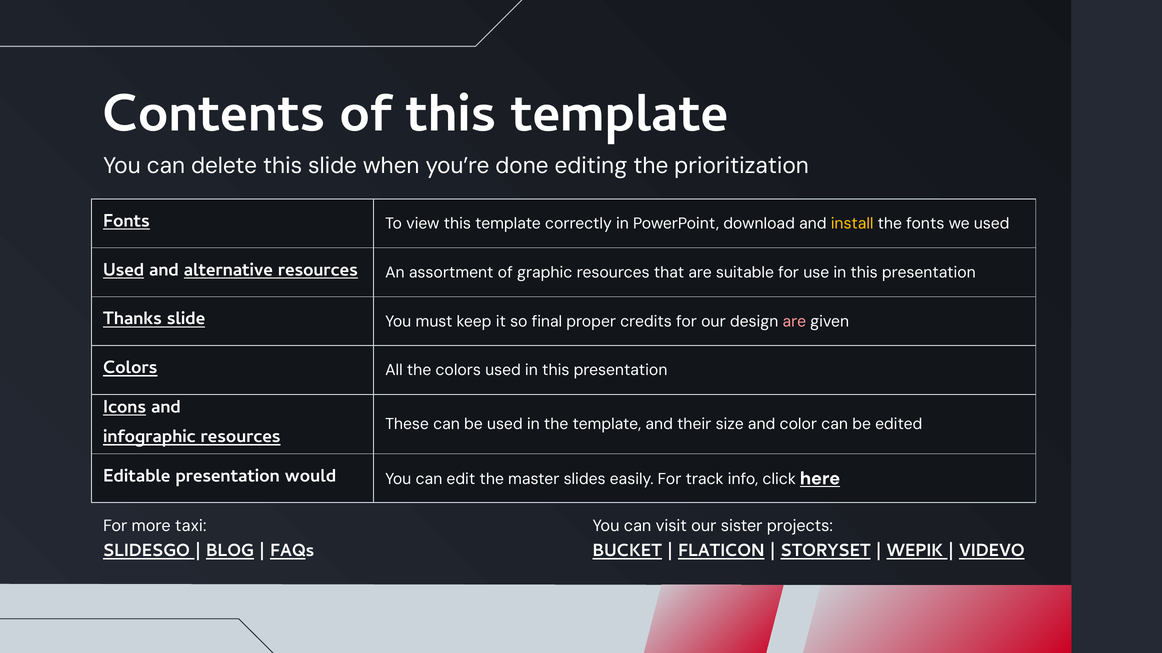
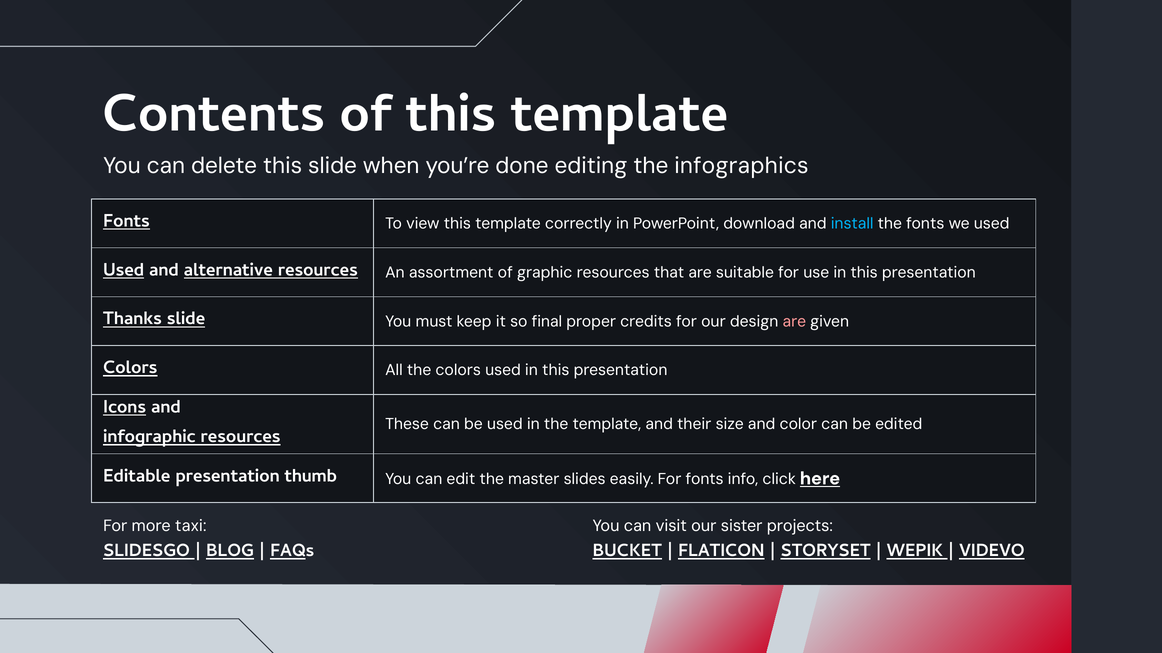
prioritization: prioritization -> infographics
install colour: yellow -> light blue
would: would -> thumb
For track: track -> fonts
